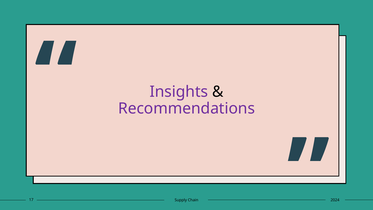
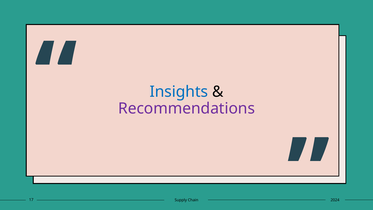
Insights colour: purple -> blue
